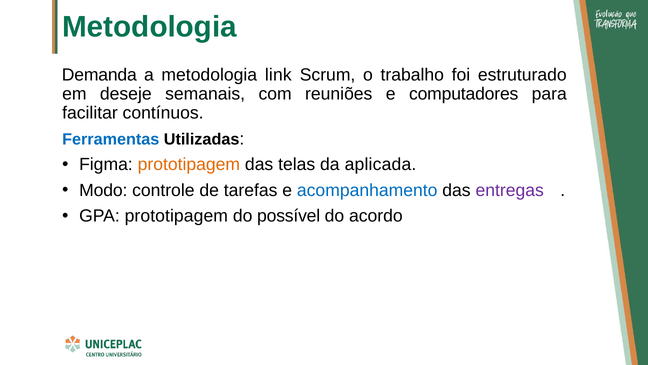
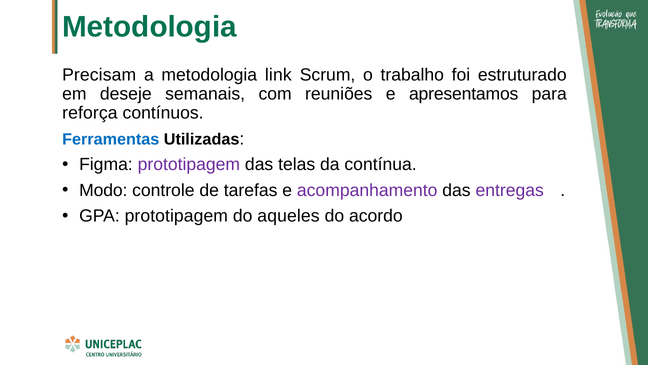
Demanda: Demanda -> Precisam
computadores: computadores -> apresentamos
facilitar: facilitar -> reforça
prototipagem at (189, 164) colour: orange -> purple
aplicada: aplicada -> contínua
acompanhamento colour: blue -> purple
possível: possível -> aqueles
